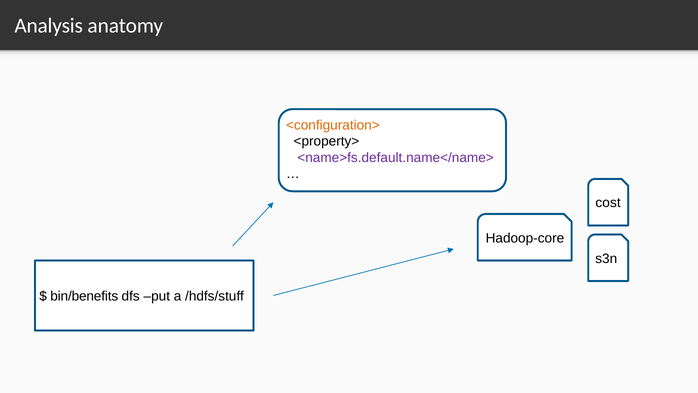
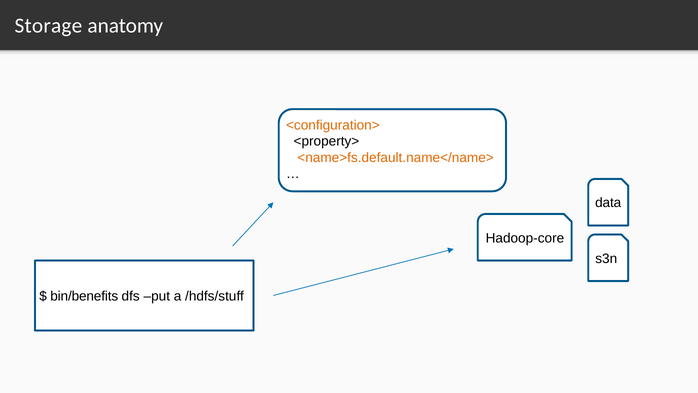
Analysis: Analysis -> Storage
<name>fs.default.name</name> colour: purple -> orange
cost: cost -> data
